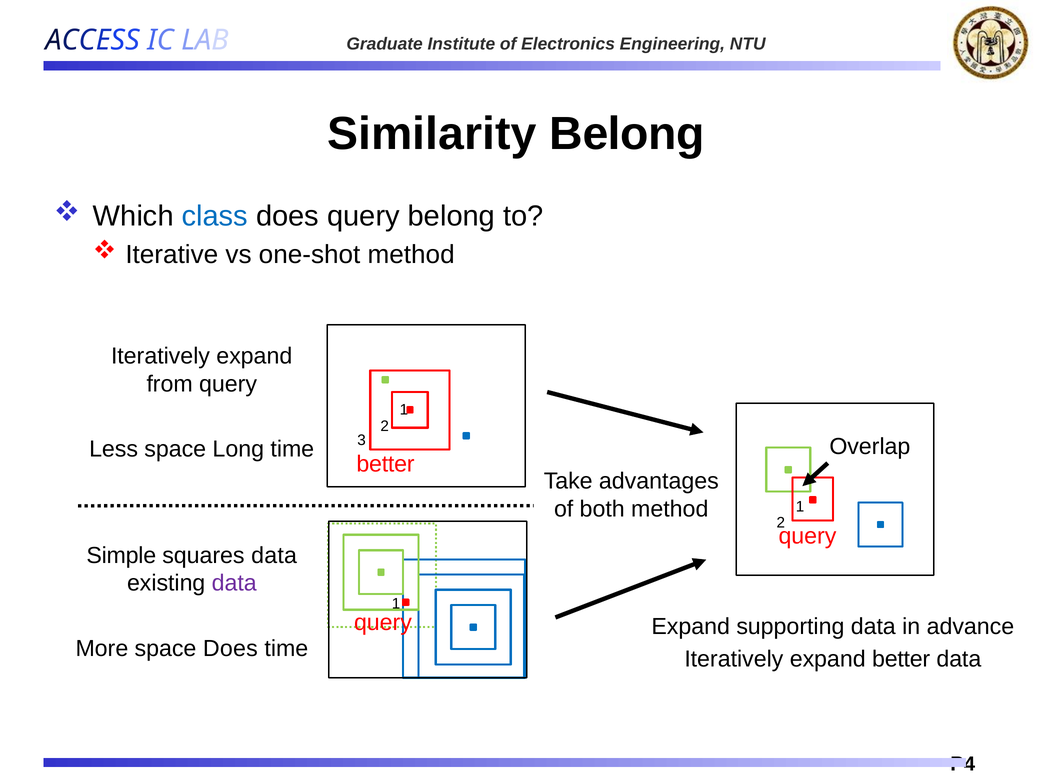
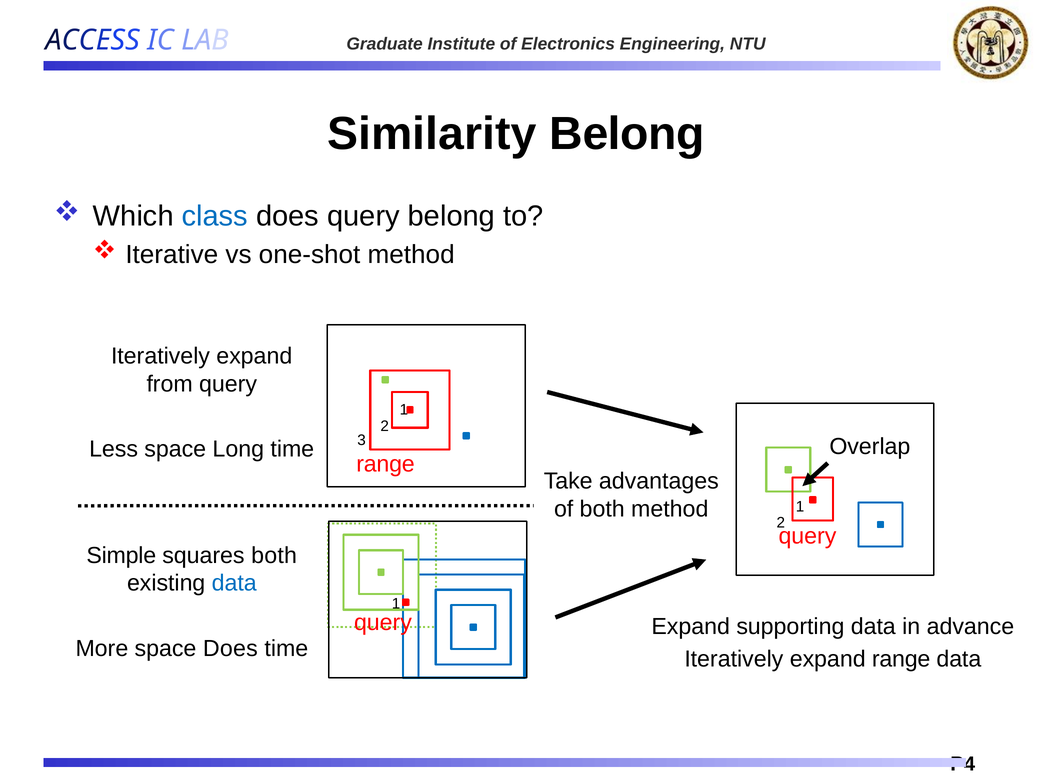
better at (386, 464): better -> range
squares data: data -> both
data at (234, 583) colour: purple -> blue
expand better: better -> range
